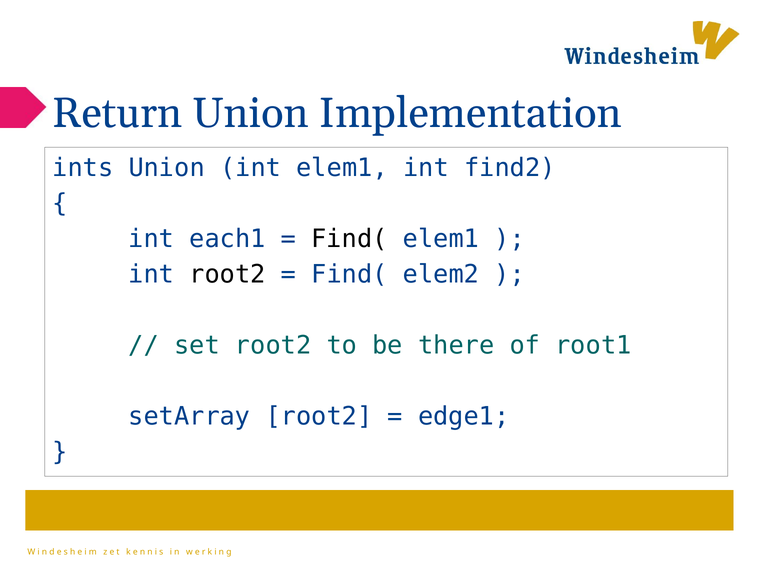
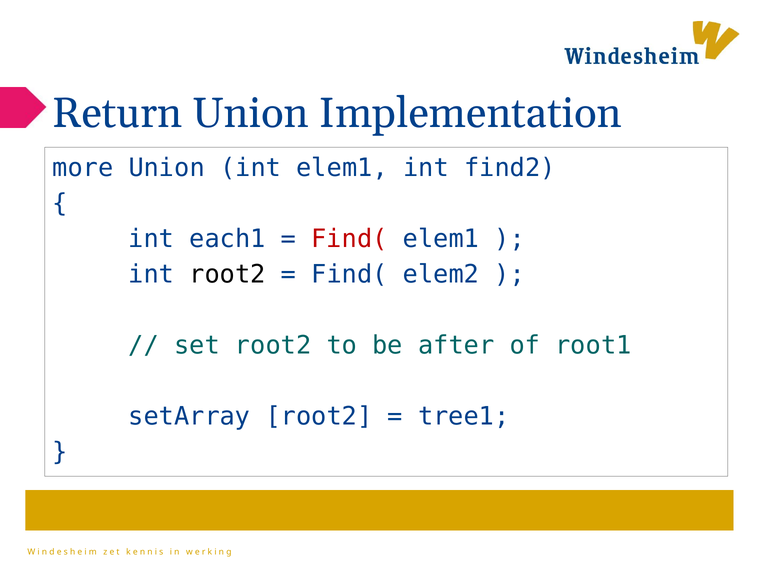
ints: ints -> more
Find( at (349, 239) colour: black -> red
there: there -> after
edge1: edge1 -> tree1
